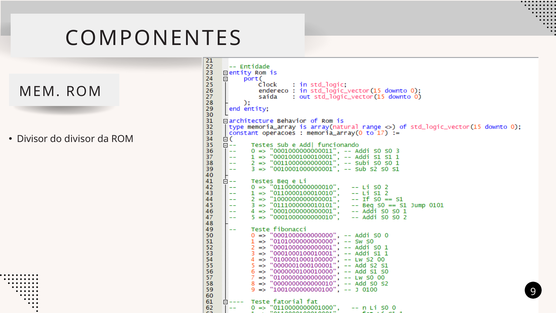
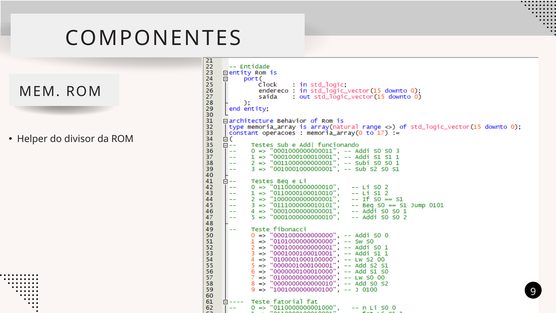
Divisor at (32, 139): Divisor -> Helper
